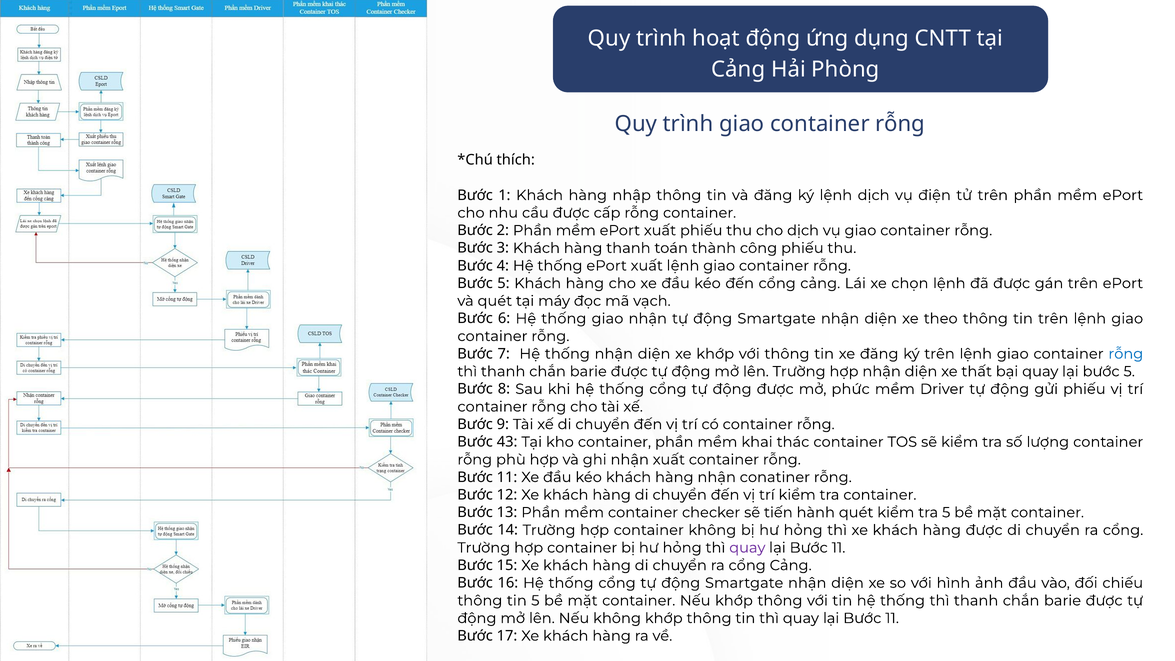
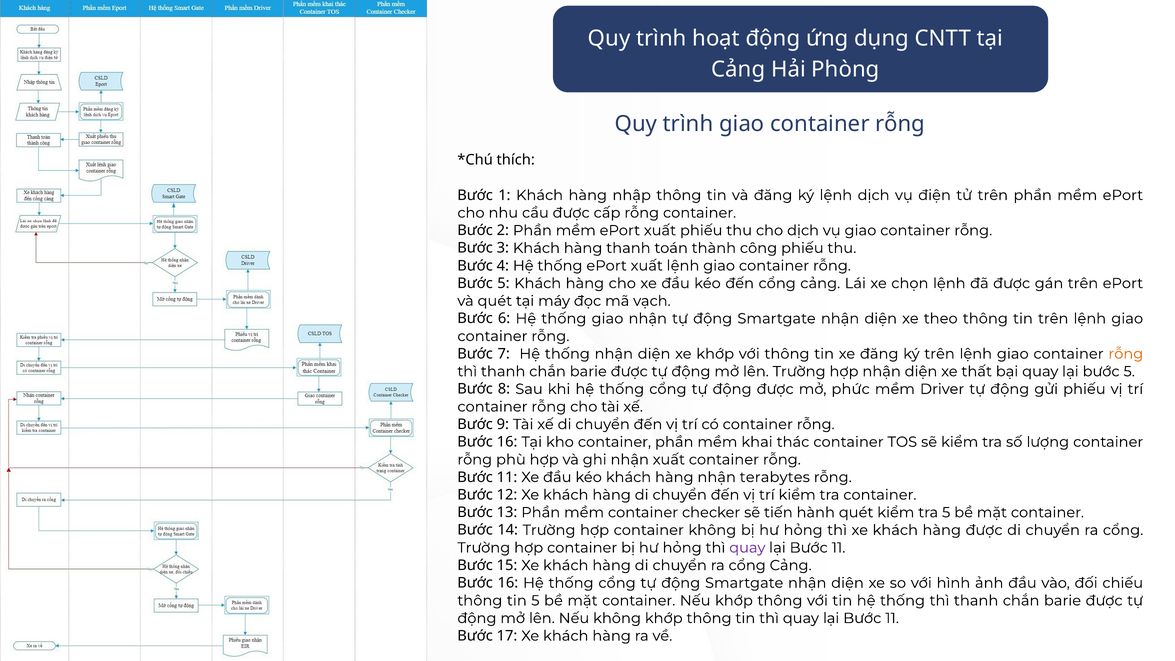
rỗng at (1126, 354) colour: blue -> orange
43 at (507, 442): 43 -> 16
conatiner: conatiner -> terabytes
